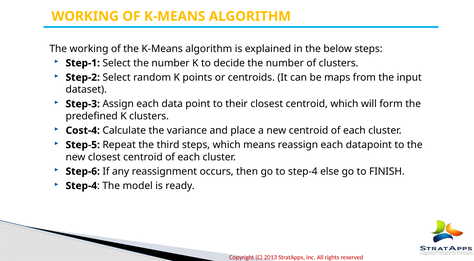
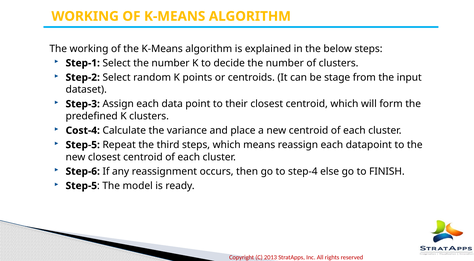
maps: maps -> stage
Step-4 at (81, 186): Step-4 -> Step-5
